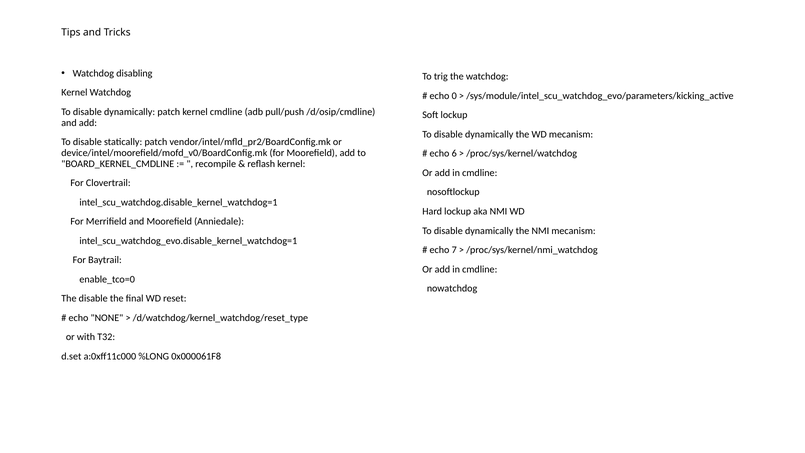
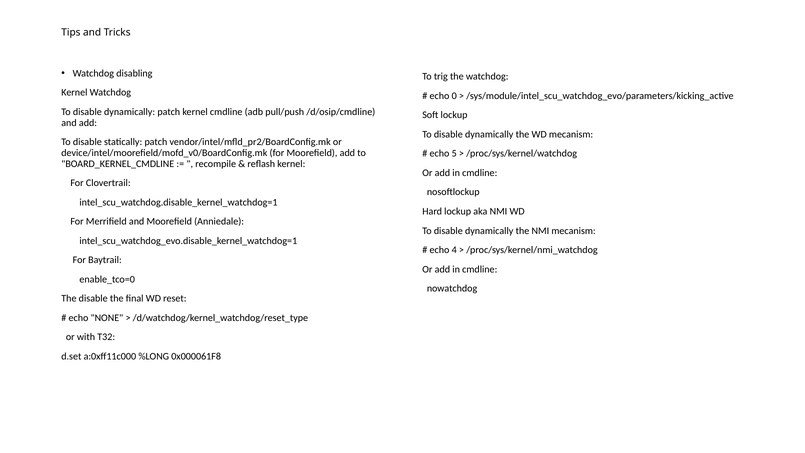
6: 6 -> 5
7: 7 -> 4
